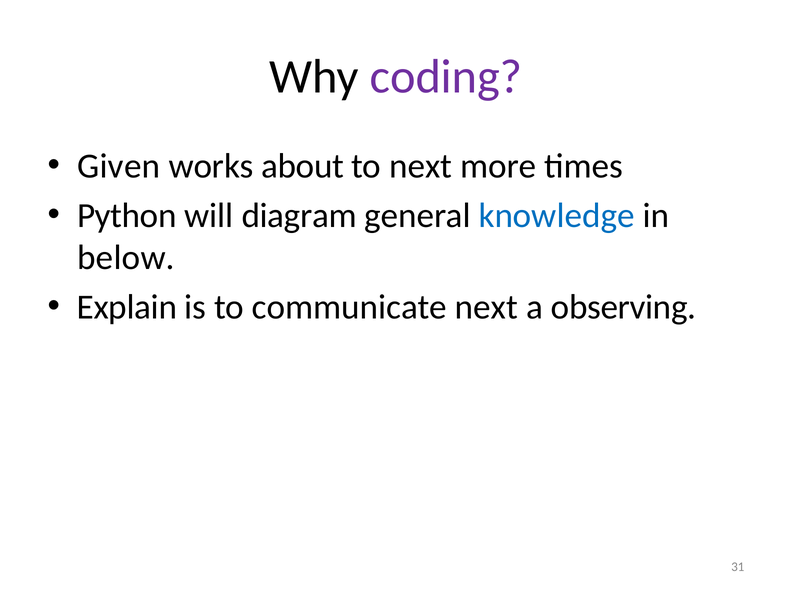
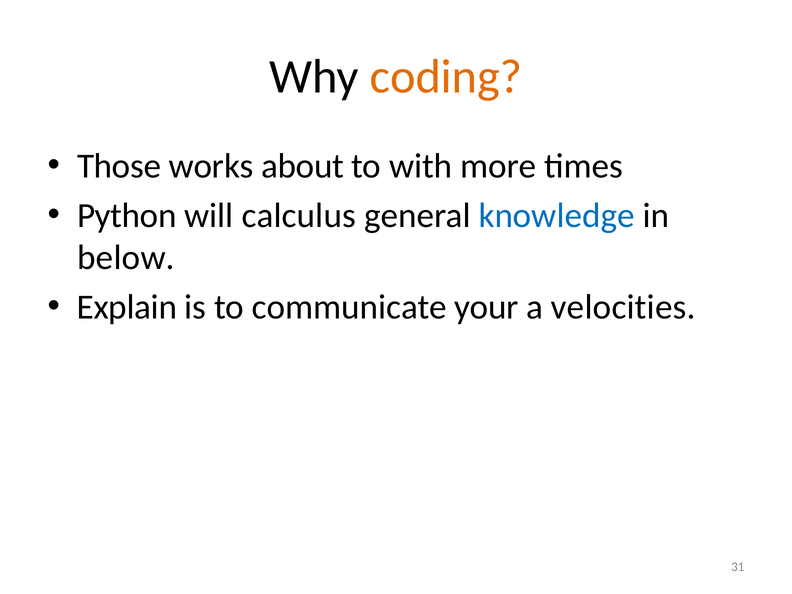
coding colour: purple -> orange
Given: Given -> Those
to next: next -> with
diagram: diagram -> calculus
communicate next: next -> your
observing: observing -> velocities
